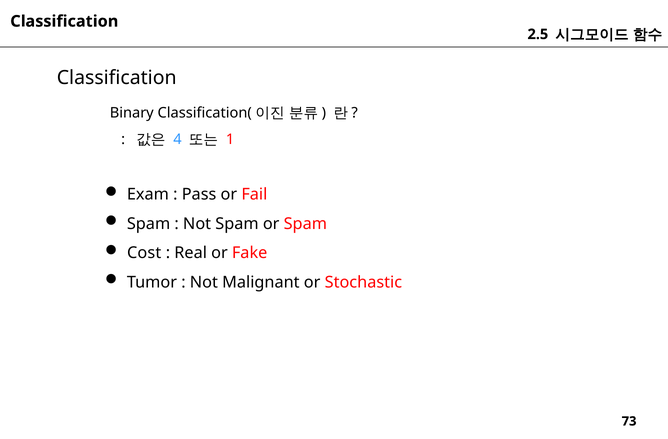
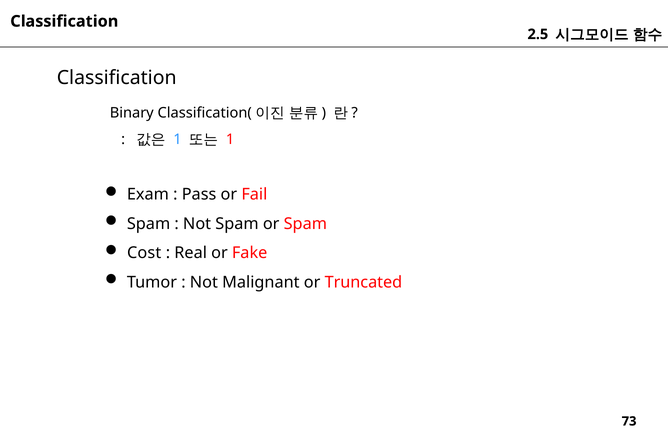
4 at (177, 139): 4 -> 1
Stochastic: Stochastic -> Truncated
